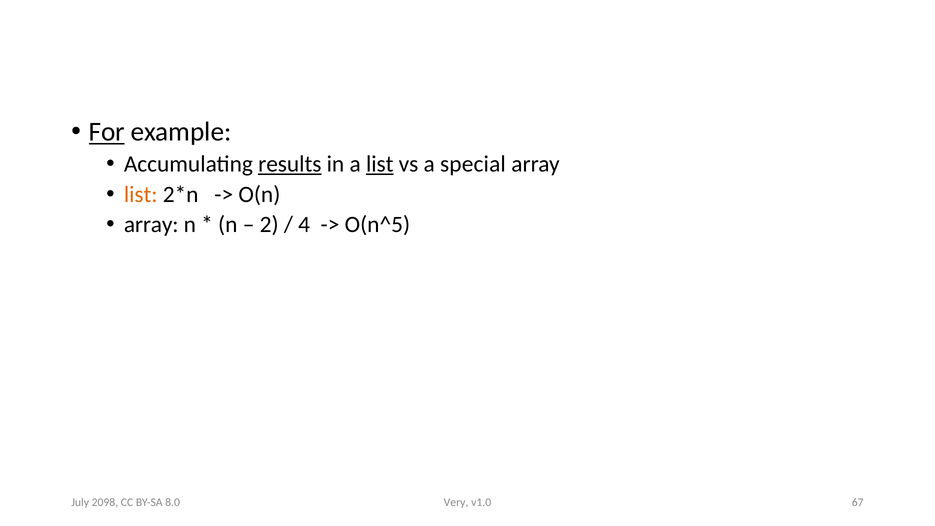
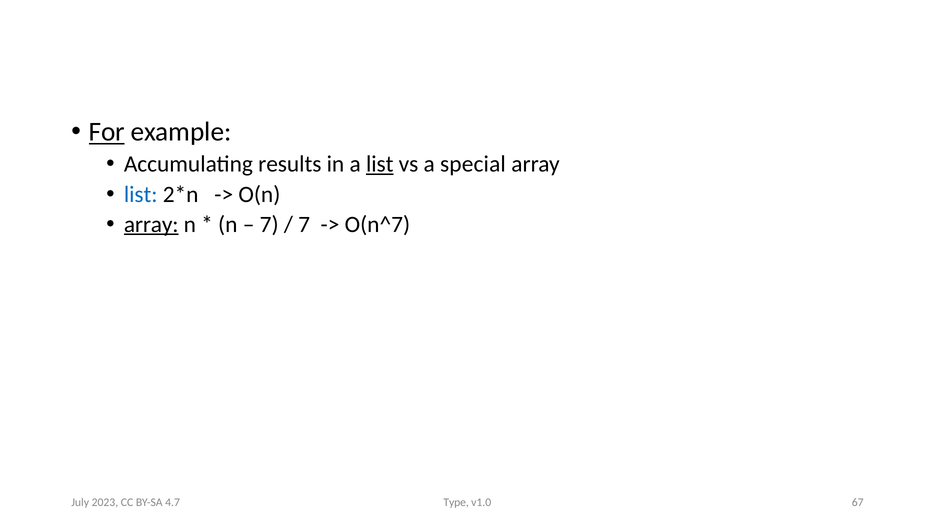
results underline: present -> none
list at (141, 194) colour: orange -> blue
array at (151, 224) underline: none -> present
2 at (269, 224): 2 -> 7
4 at (304, 224): 4 -> 7
O(n^5: O(n^5 -> O(n^7
Very: Very -> Type
2098: 2098 -> 2023
8.0: 8.0 -> 4.7
